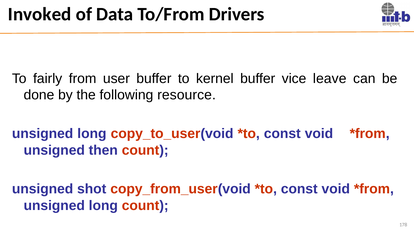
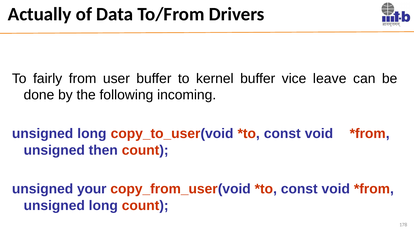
Invoked: Invoked -> Actually
resource: resource -> incoming
shot: shot -> your
